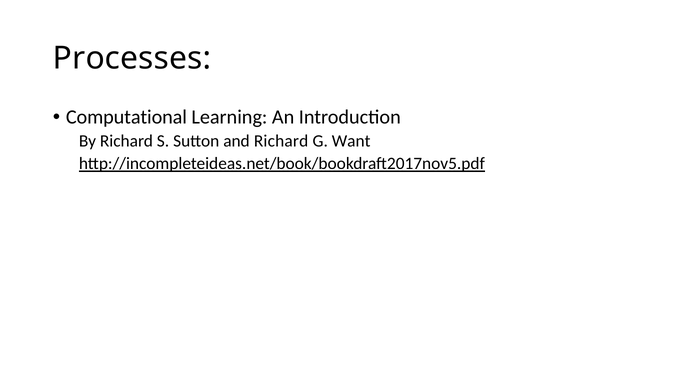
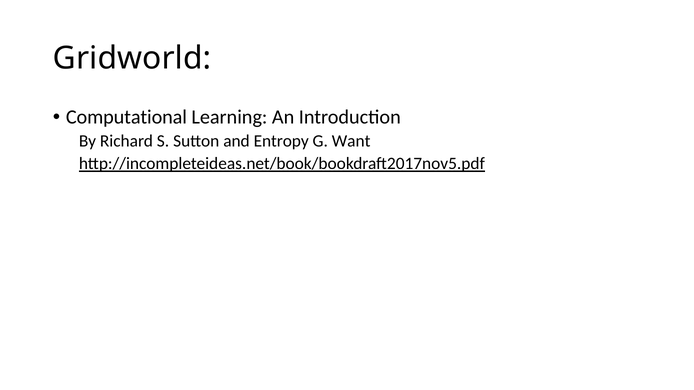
Processes: Processes -> Gridworld
and Richard: Richard -> Entropy
